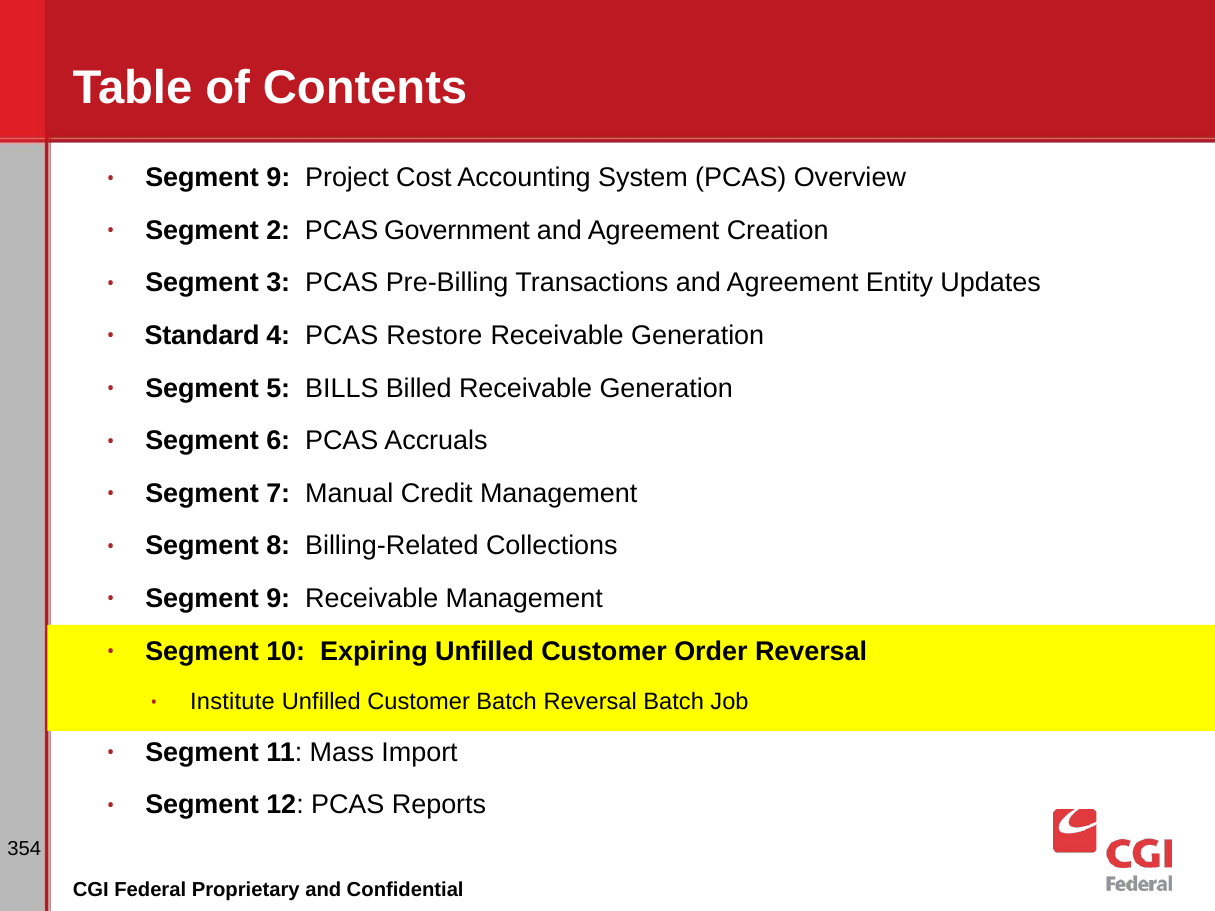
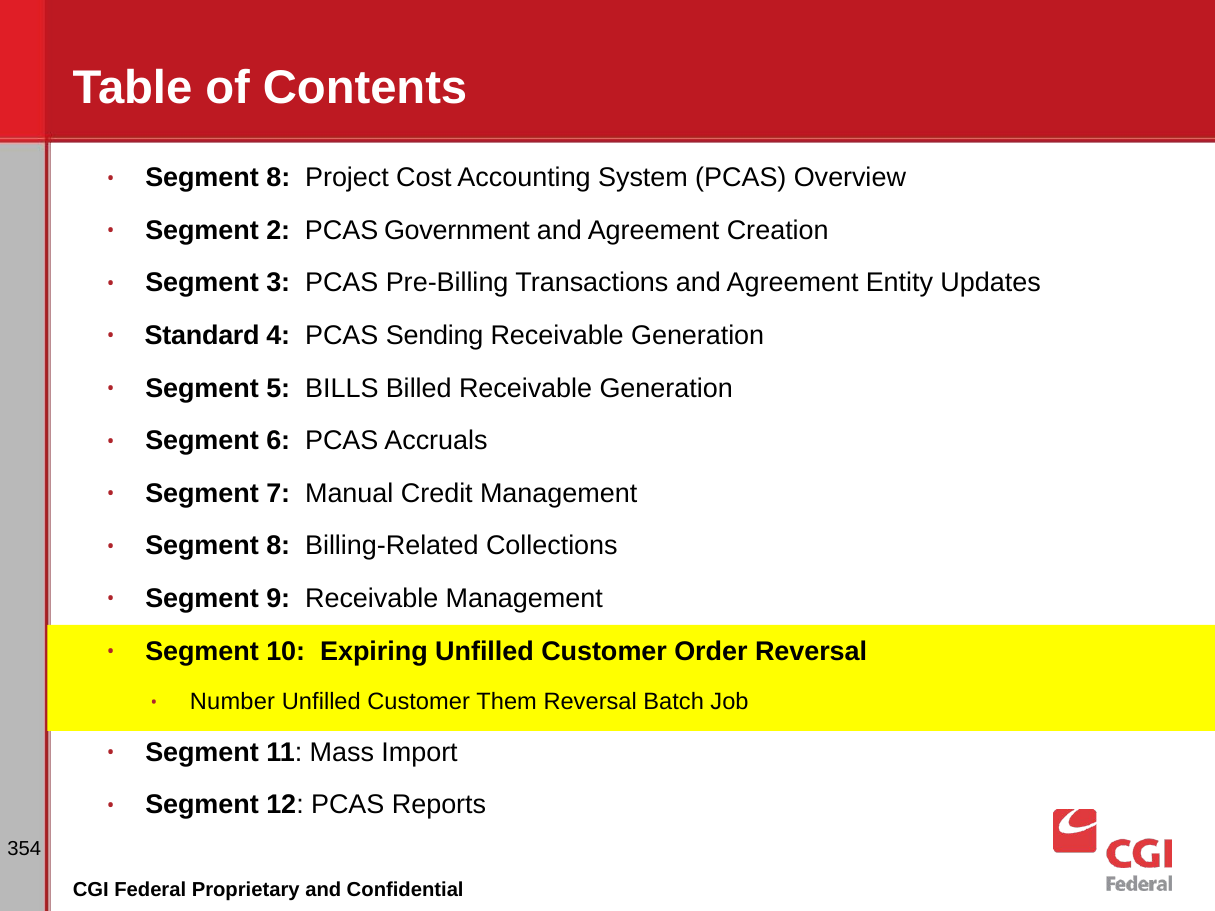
9 at (278, 178): 9 -> 8
Restore: Restore -> Sending
Institute: Institute -> Number
Customer Batch: Batch -> Them
